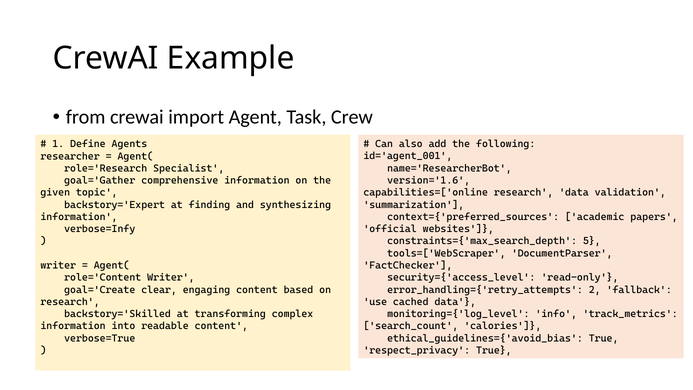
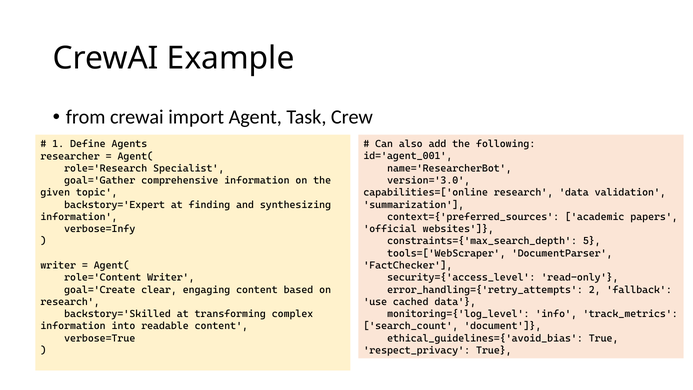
version='1.6: version='1.6 -> version='3.0
calories: calories -> document
